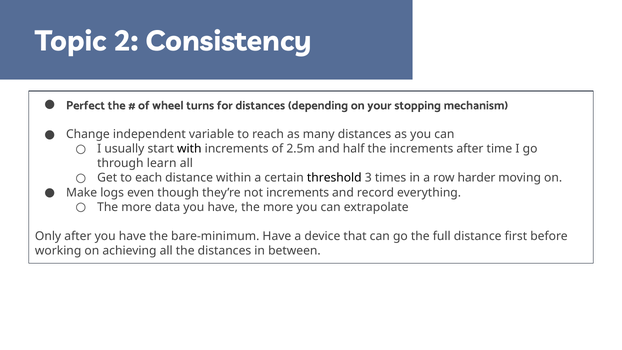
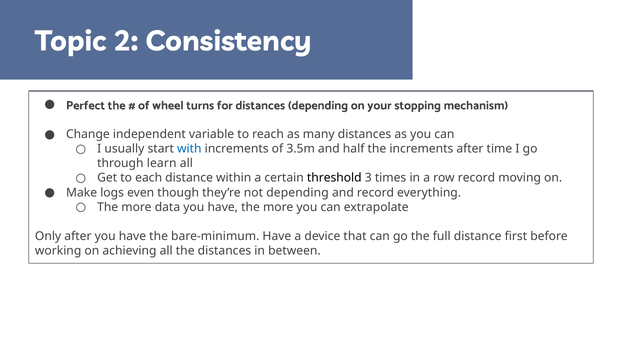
with colour: black -> blue
2.5m: 2.5m -> 3.5m
row harder: harder -> record
not increments: increments -> depending
